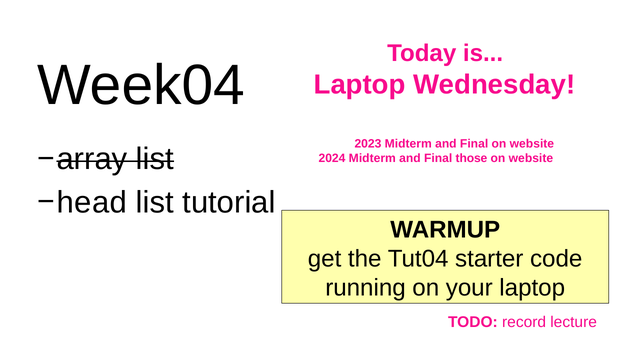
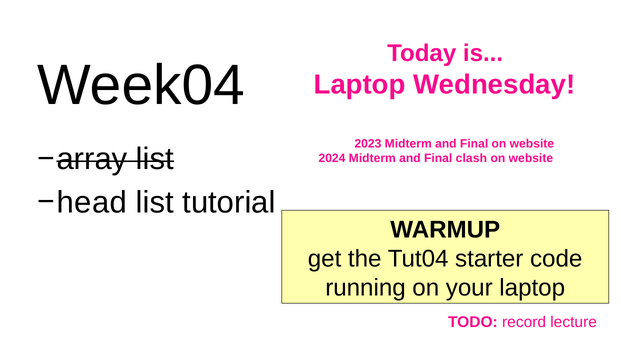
those: those -> clash
